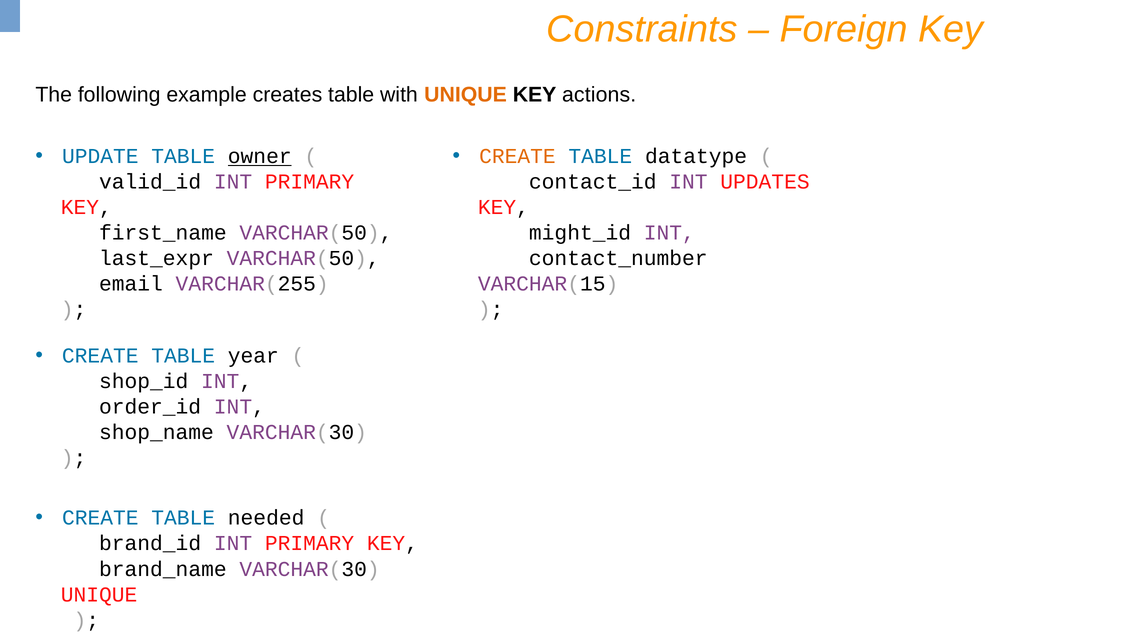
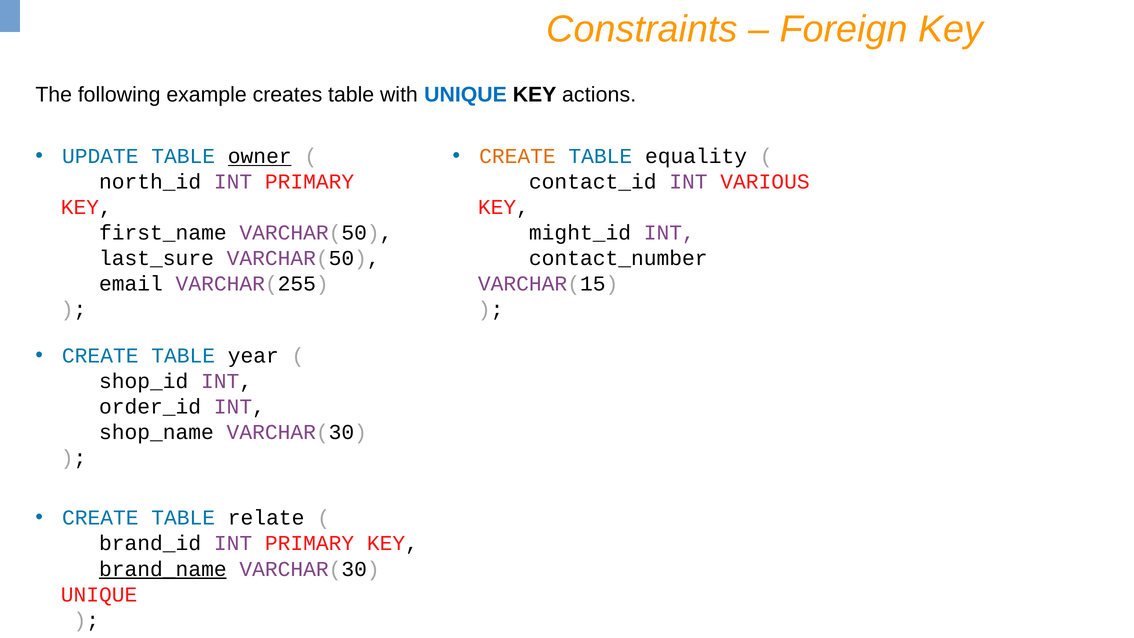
UNIQUE at (466, 94) colour: orange -> blue
datatype: datatype -> equality
valid_id: valid_id -> north_id
UPDATES: UPDATES -> VARIOUS
last_expr: last_expr -> last_sure
needed: needed -> relate
brand_name underline: none -> present
